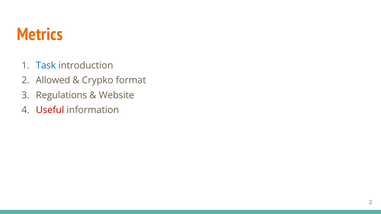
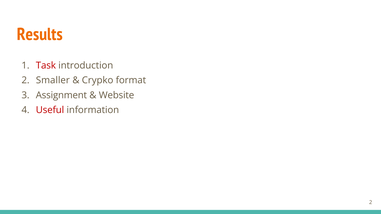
Metrics: Metrics -> Results
Task colour: blue -> red
Allowed: Allowed -> Smaller
Regulations: Regulations -> Assignment
